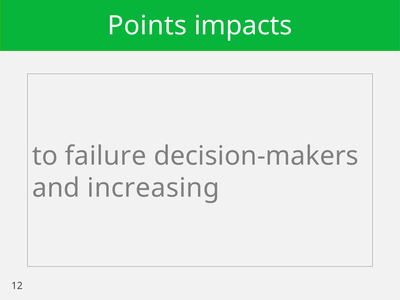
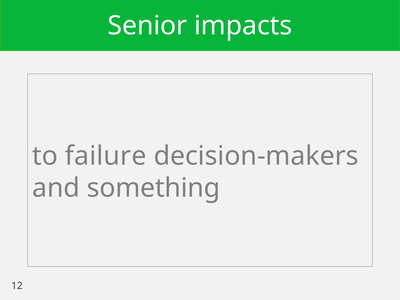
Points: Points -> Senior
increasing: increasing -> something
